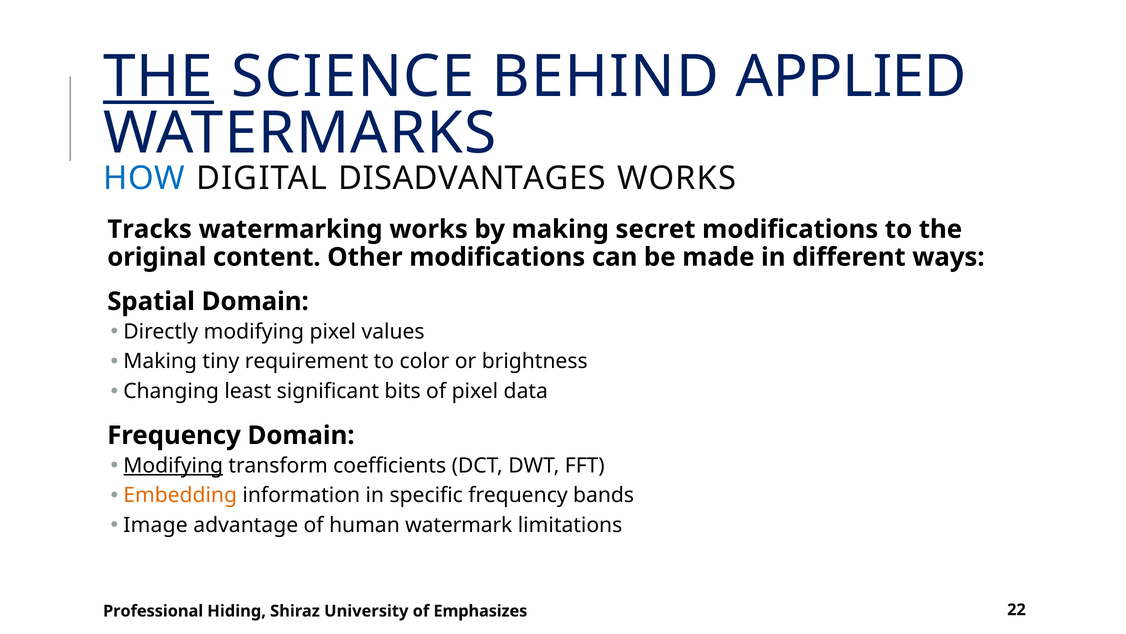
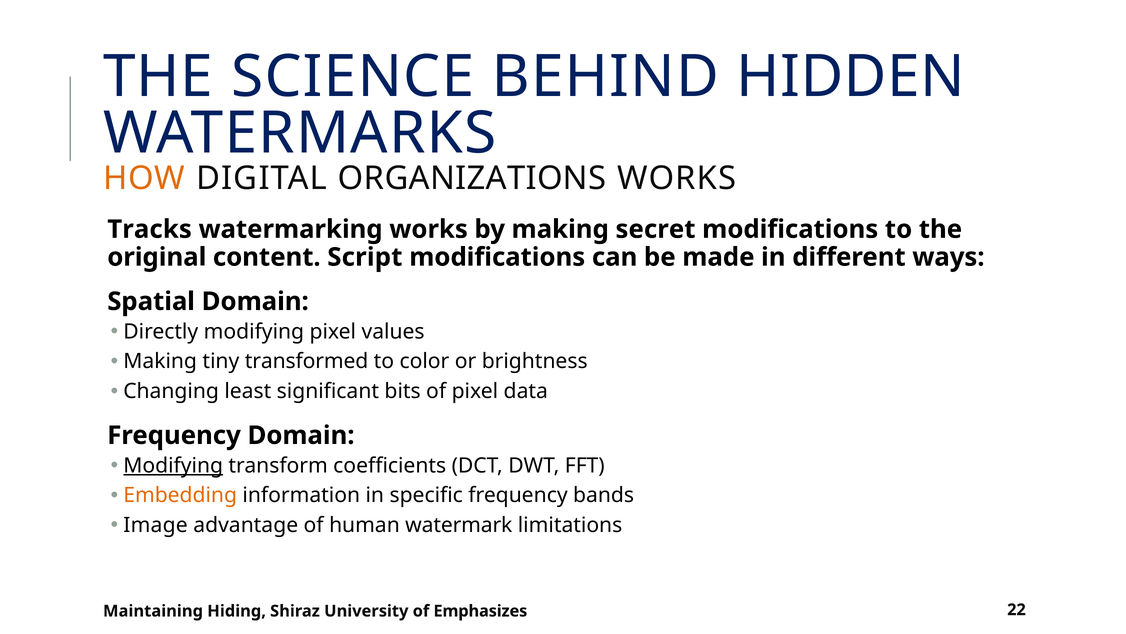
THE at (158, 77) underline: present -> none
APPLIED: APPLIED -> HIDDEN
HOW colour: blue -> orange
DISADVANTAGES: DISADVANTAGES -> ORGANIZATIONS
Other: Other -> Script
requirement: requirement -> transformed
Professional: Professional -> Maintaining
